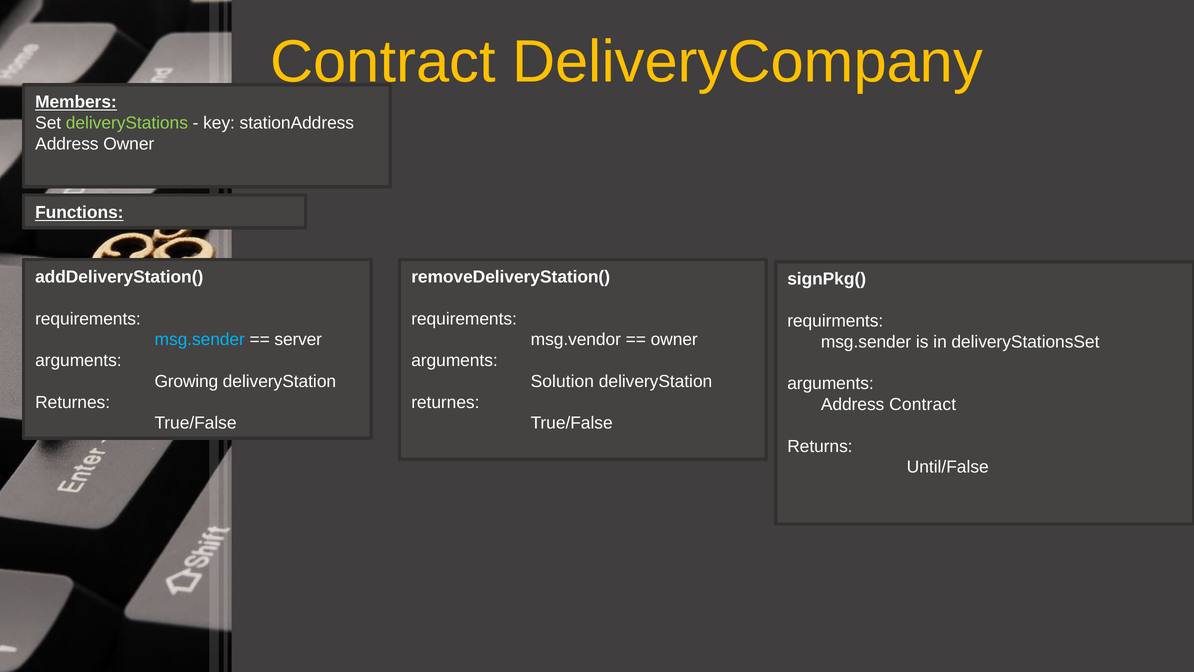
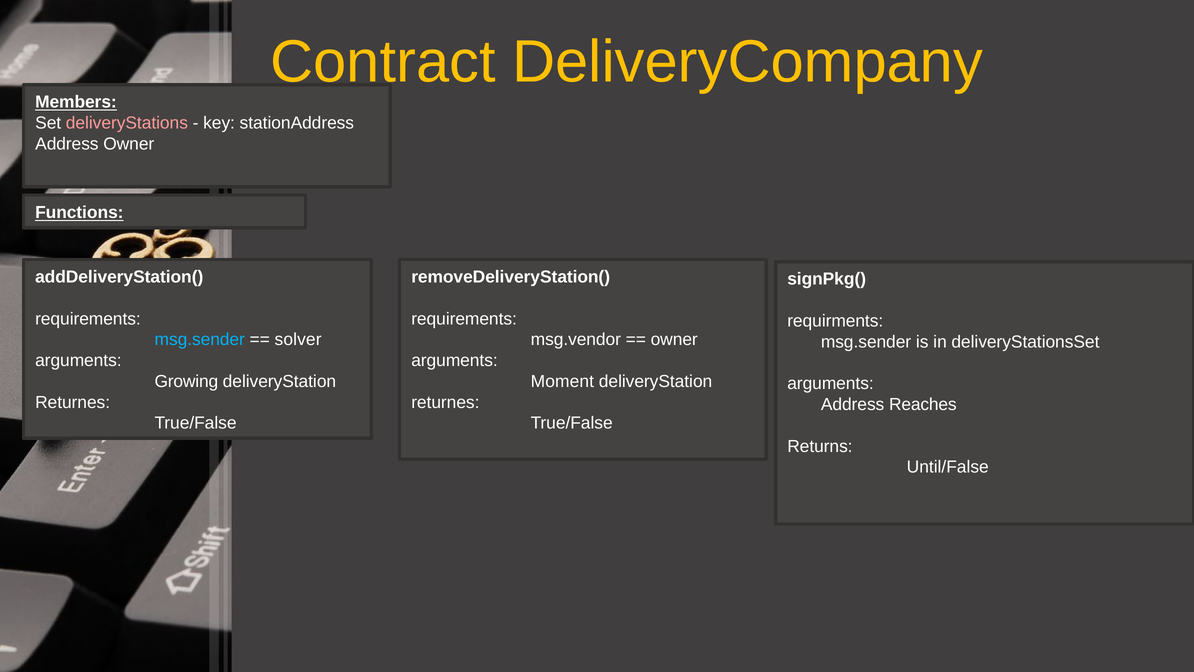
deliveryStations colour: light green -> pink
server: server -> solver
Solution: Solution -> Moment
Address Contract: Contract -> Reaches
